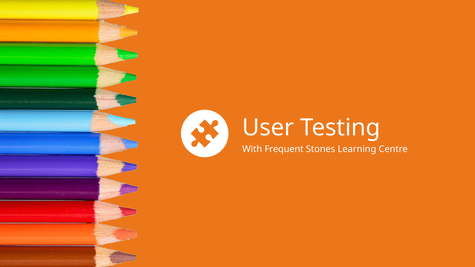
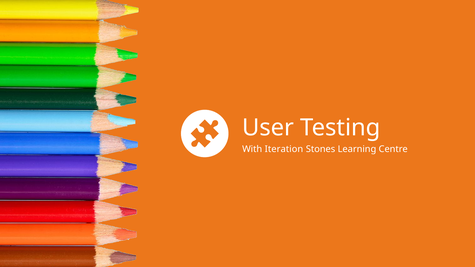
Frequent: Frequent -> Iteration
